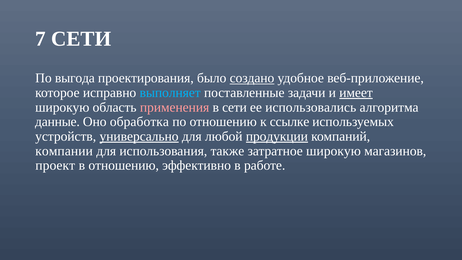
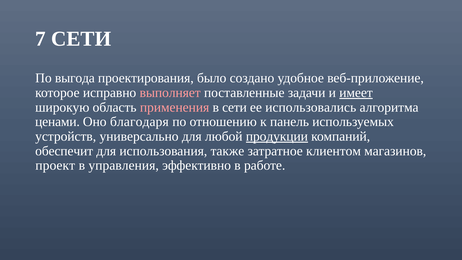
создано underline: present -> none
выполняет colour: light blue -> pink
данные: данные -> ценами
обработка: обработка -> благодаря
ссылке: ссылке -> панель
универсально underline: present -> none
компании: компании -> обеспечит
затратное широкую: широкую -> клиентом
в отношению: отношению -> управления
